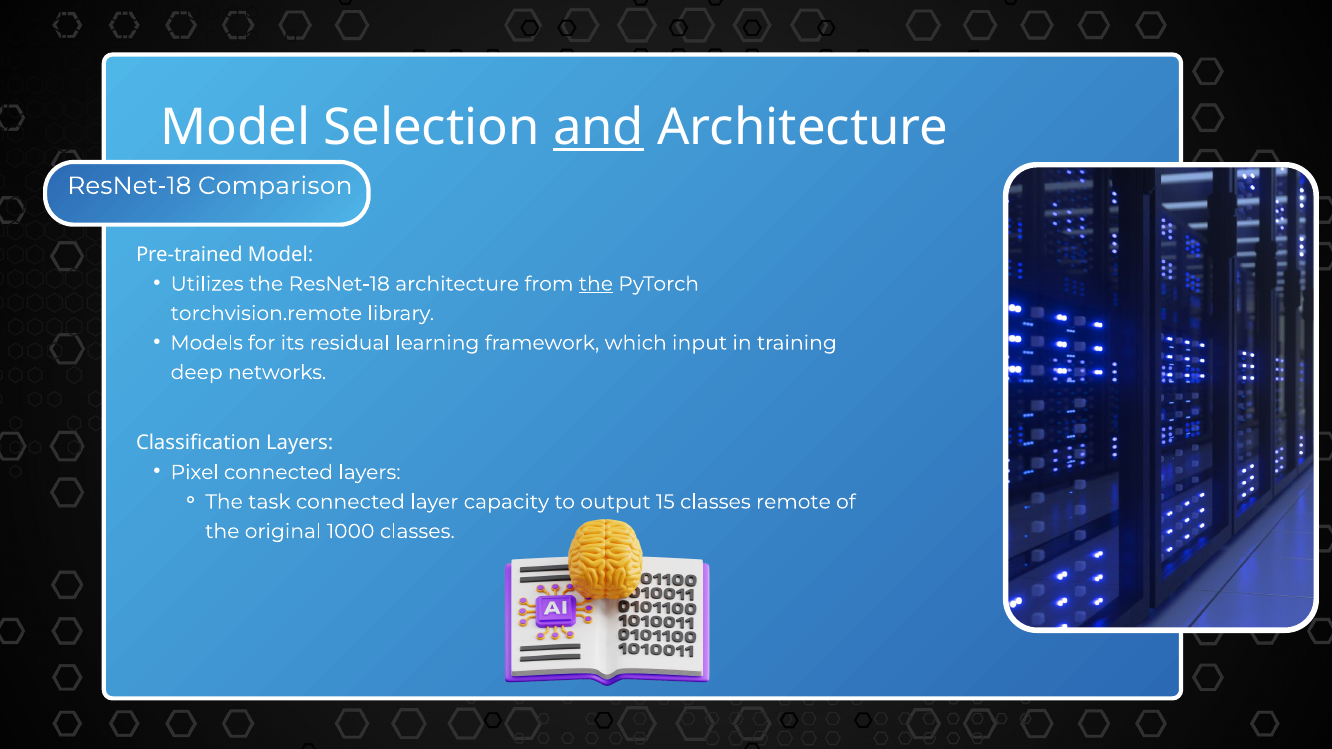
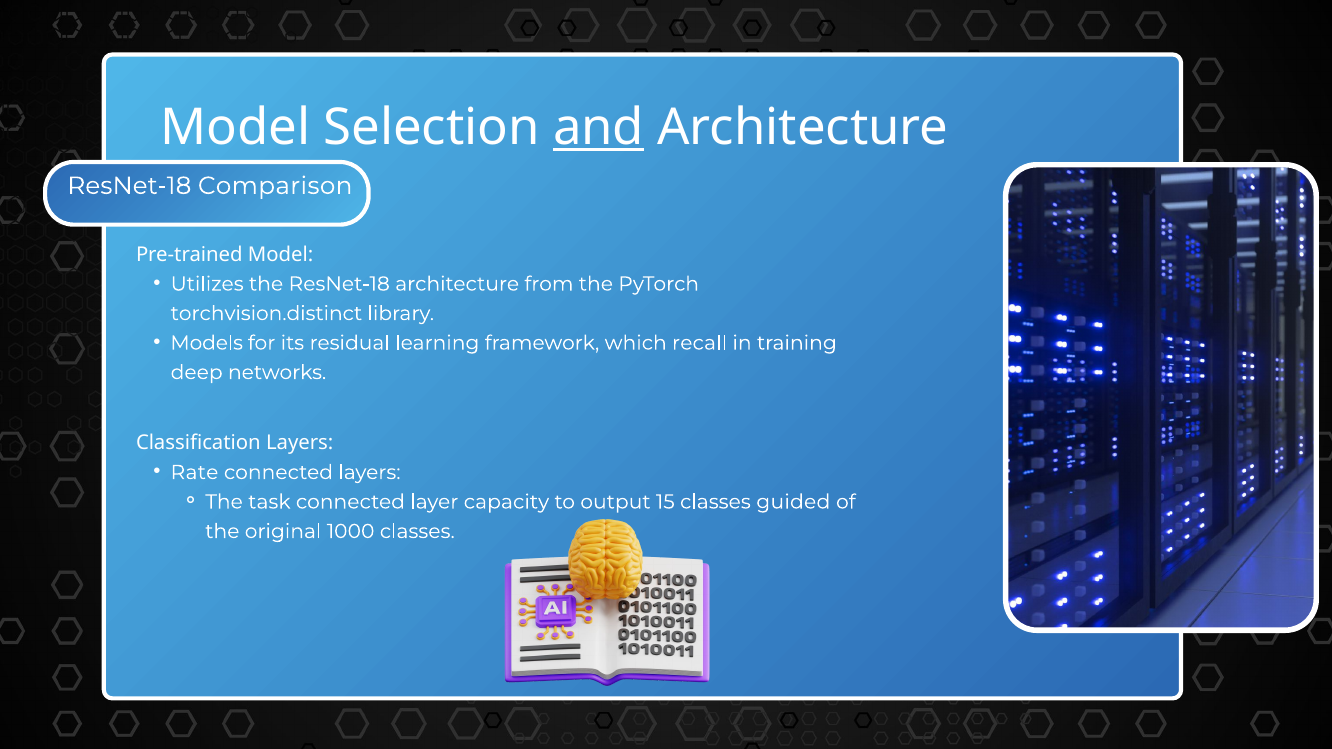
the at (596, 284) underline: present -> none
torchvision.remote: torchvision.remote -> torchvision.distinct
input: input -> recall
Pixel: Pixel -> Rate
remote: remote -> guided
